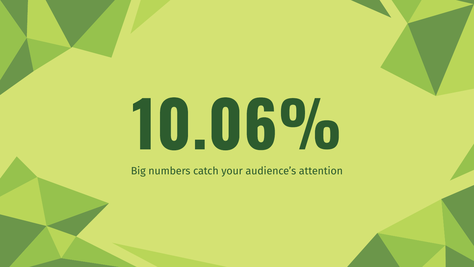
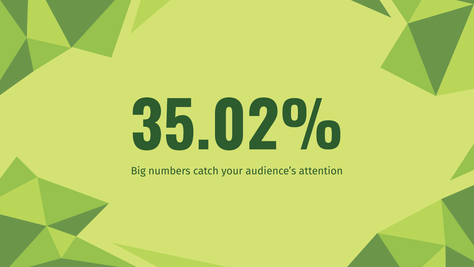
10.06%: 10.06% -> 35.02%
